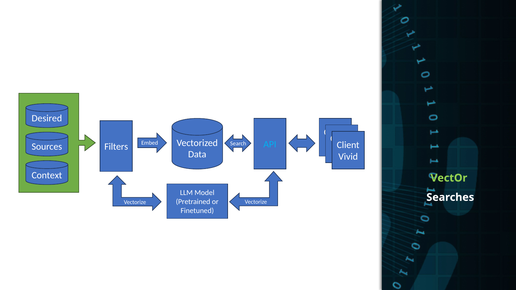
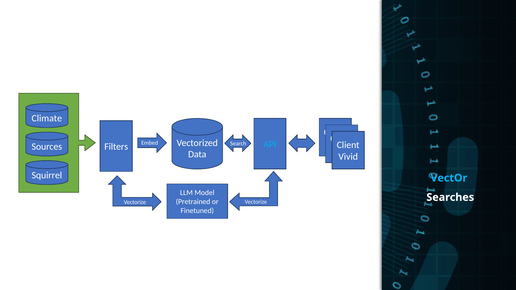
Desired: Desired -> Climate
Context: Context -> Squirrel
VectOr colour: light green -> light blue
